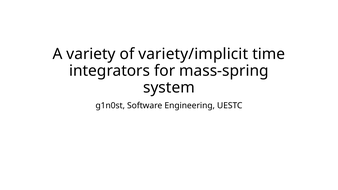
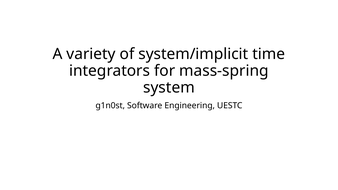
variety/implicit: variety/implicit -> system/implicit
